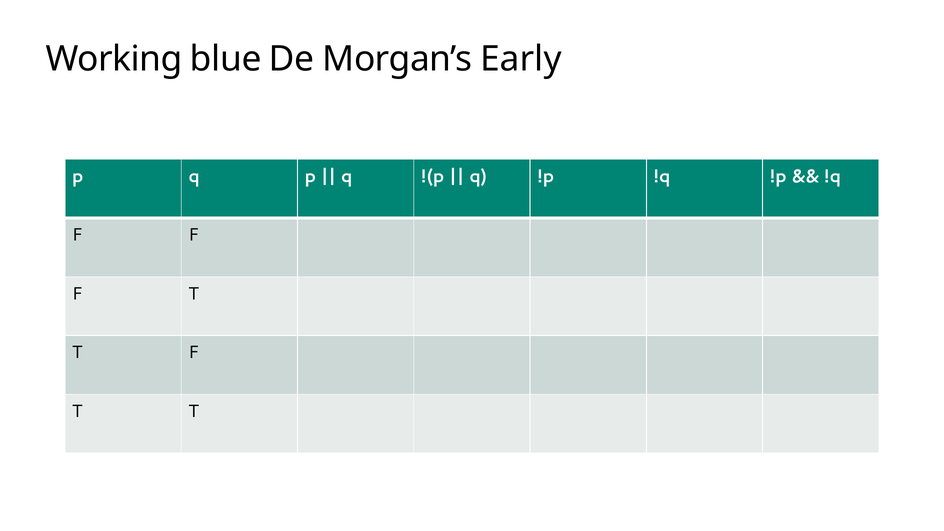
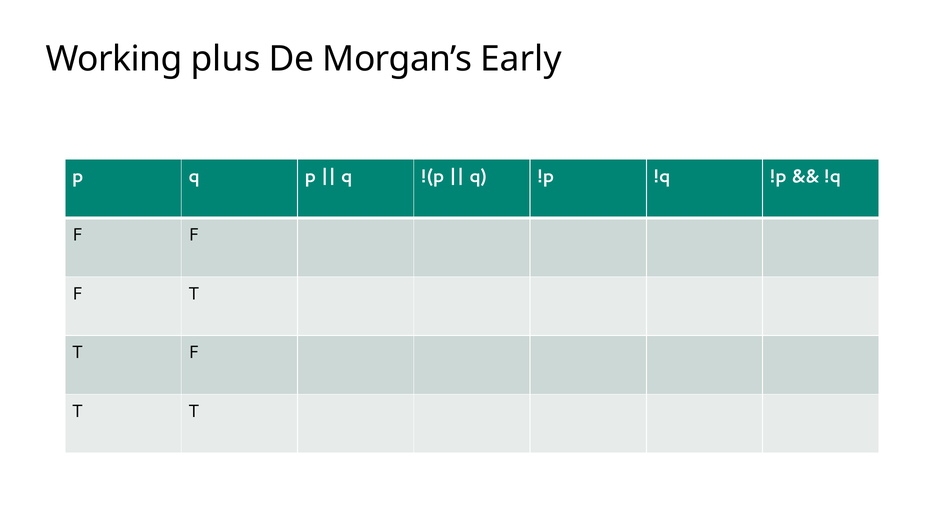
blue: blue -> plus
